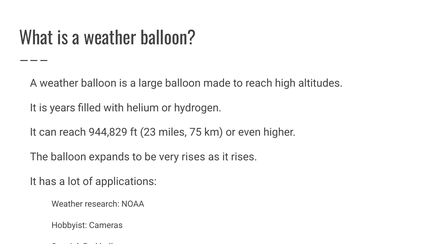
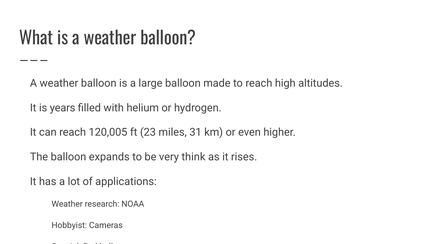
944,829: 944,829 -> 120,005
75: 75 -> 31
very rises: rises -> think
